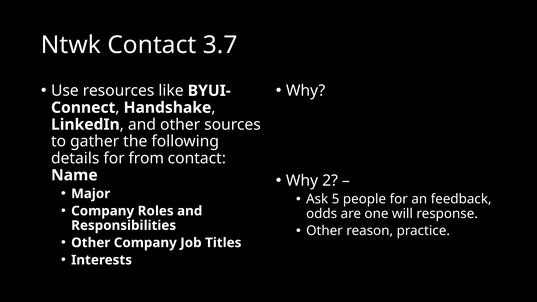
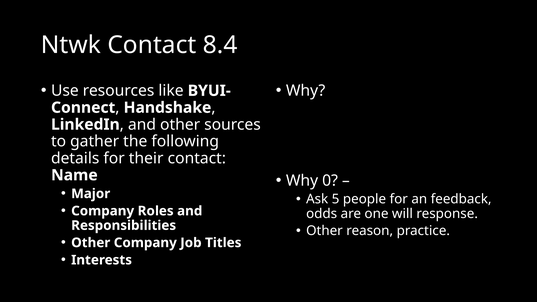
3.7: 3.7 -> 8.4
from: from -> their
2: 2 -> 0
